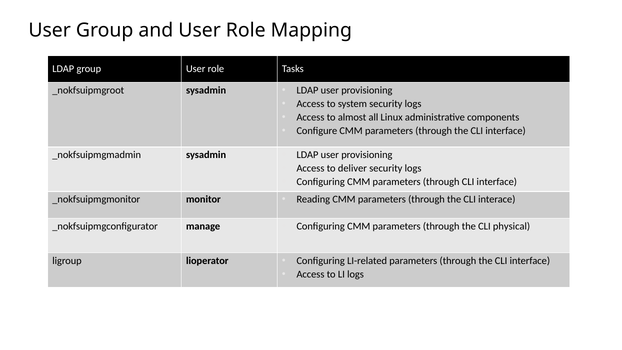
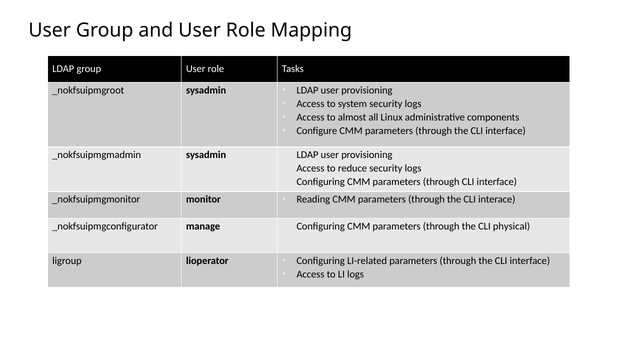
deliver: deliver -> reduce
